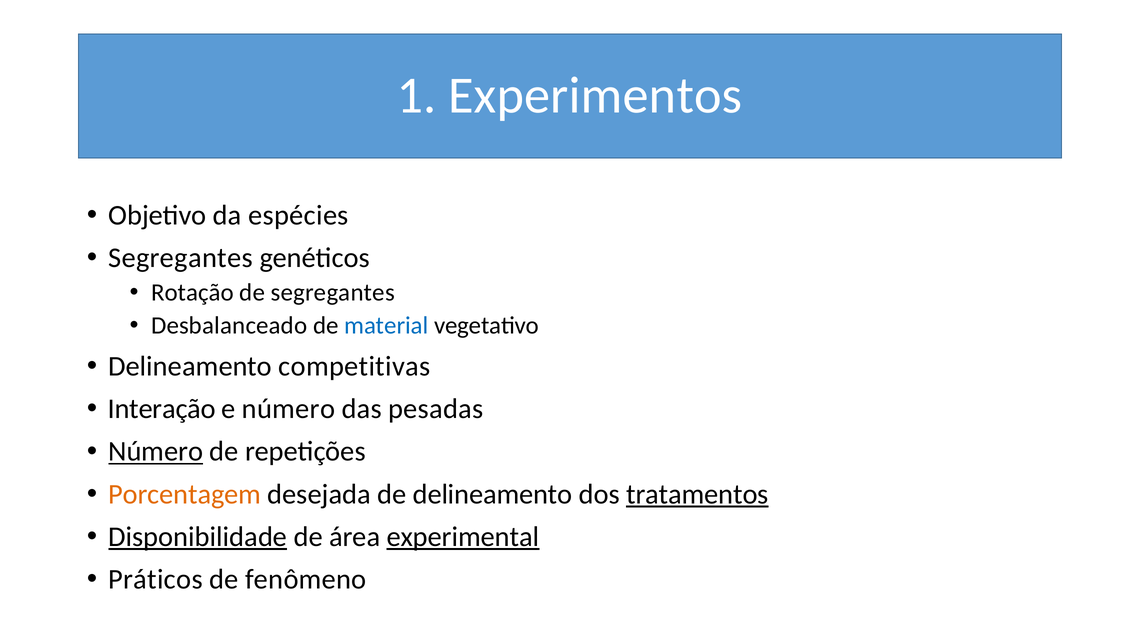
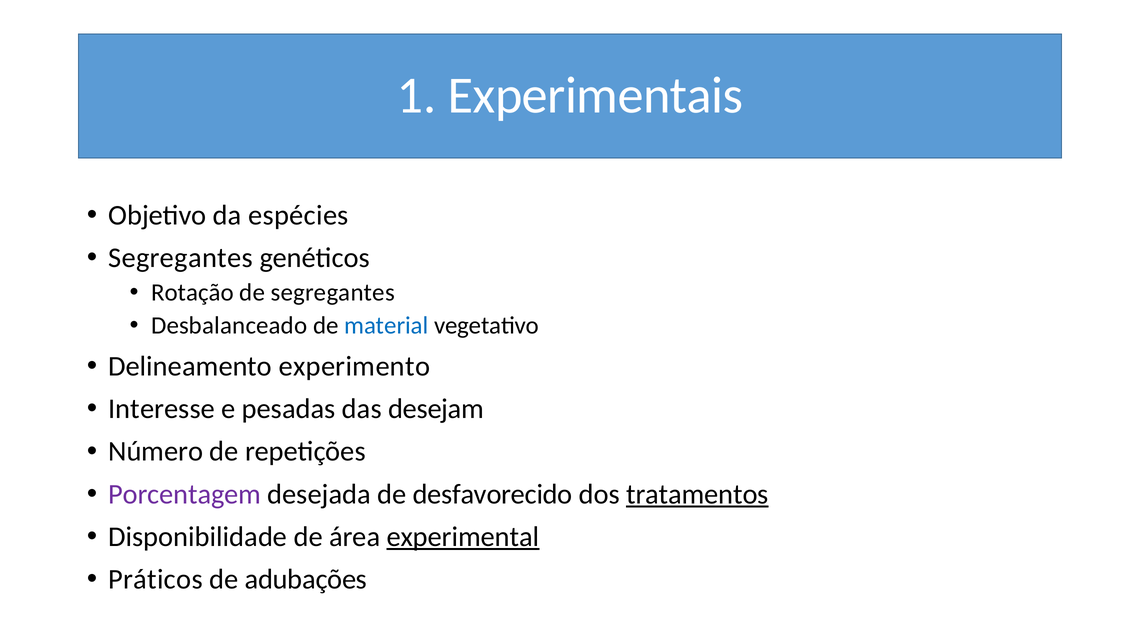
Experimentos: Experimentos -> Experimentais
competitivas: competitivas -> experimento
Interação: Interação -> Interesse
e número: número -> pesadas
pesadas: pesadas -> desejam
Número at (156, 452) underline: present -> none
Porcentagem colour: orange -> purple
de delineamento: delineamento -> desfavorecido
Disponibilidade underline: present -> none
fenômeno: fenômeno -> adubações
